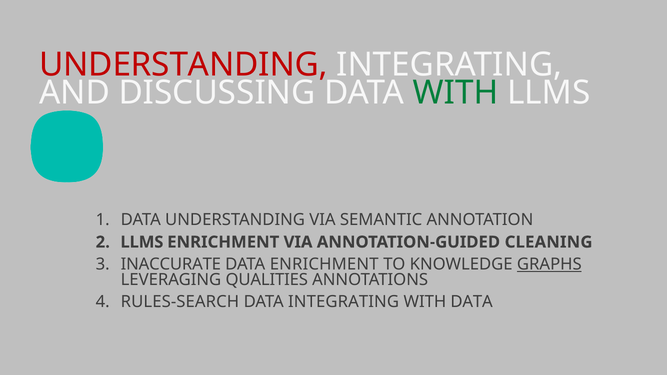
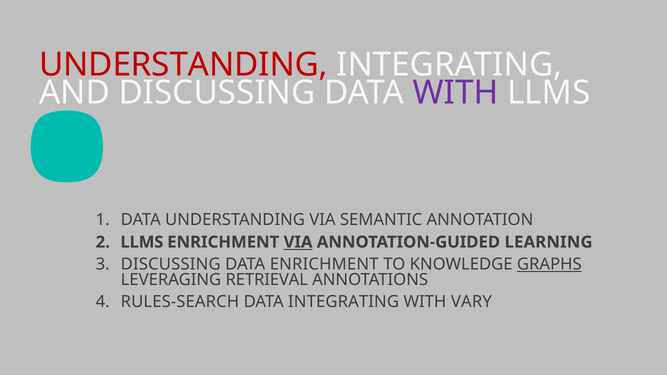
WITH at (456, 93) colour: green -> purple
VIA at (298, 242) underline: none -> present
CLEANING: CLEANING -> LEARNING
INACCURATE at (171, 264): INACCURATE -> DISCUSSING
QUALITIES: QUALITIES -> RETRIEVAL
WITH DATA: DATA -> VARY
